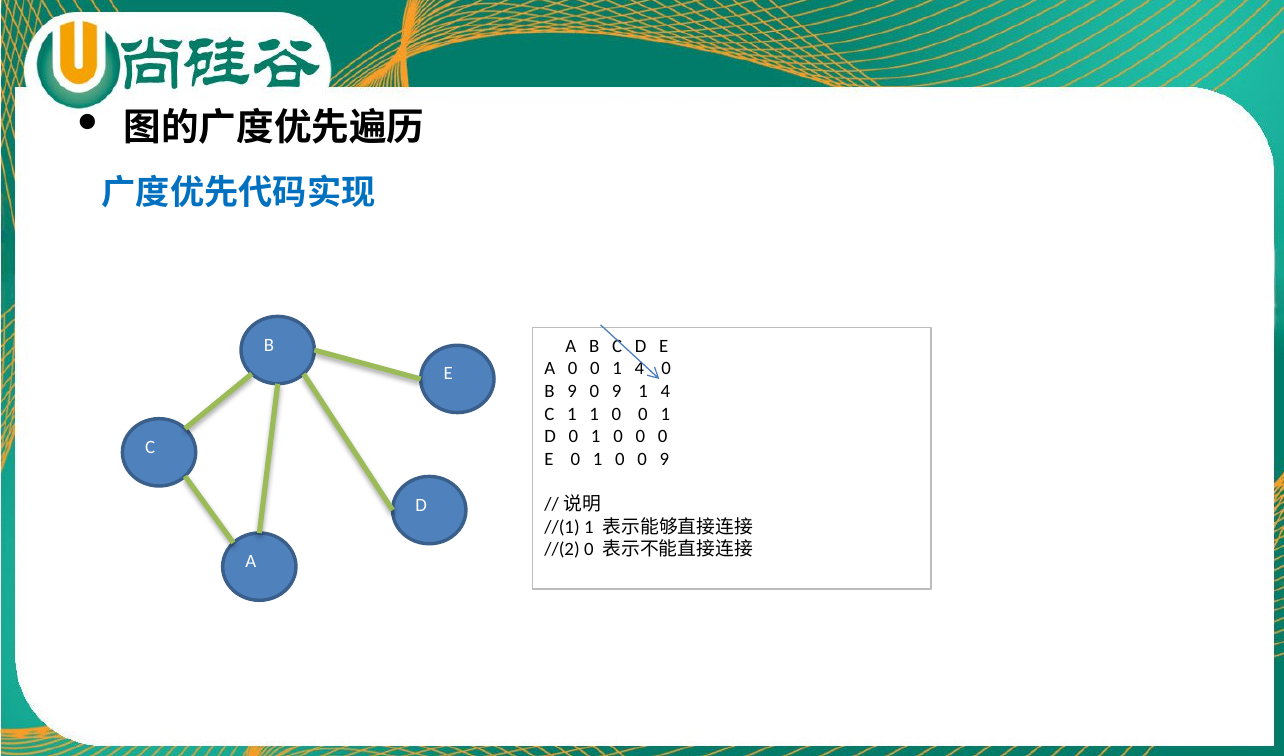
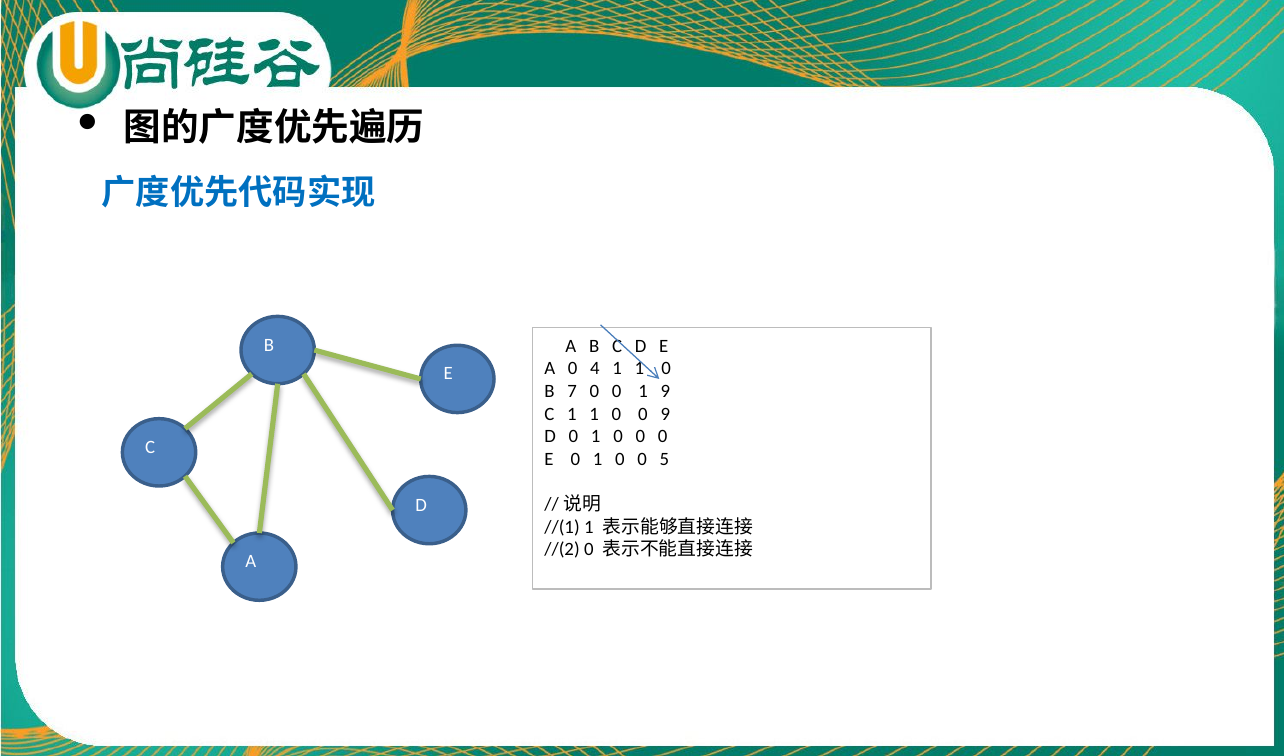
A 0 0: 0 -> 4
4 at (639, 369): 4 -> 1
B 9: 9 -> 7
9 at (617, 391): 9 -> 0
4 at (665, 391): 4 -> 9
1 0 0 1: 1 -> 9
0 0 9: 9 -> 5
